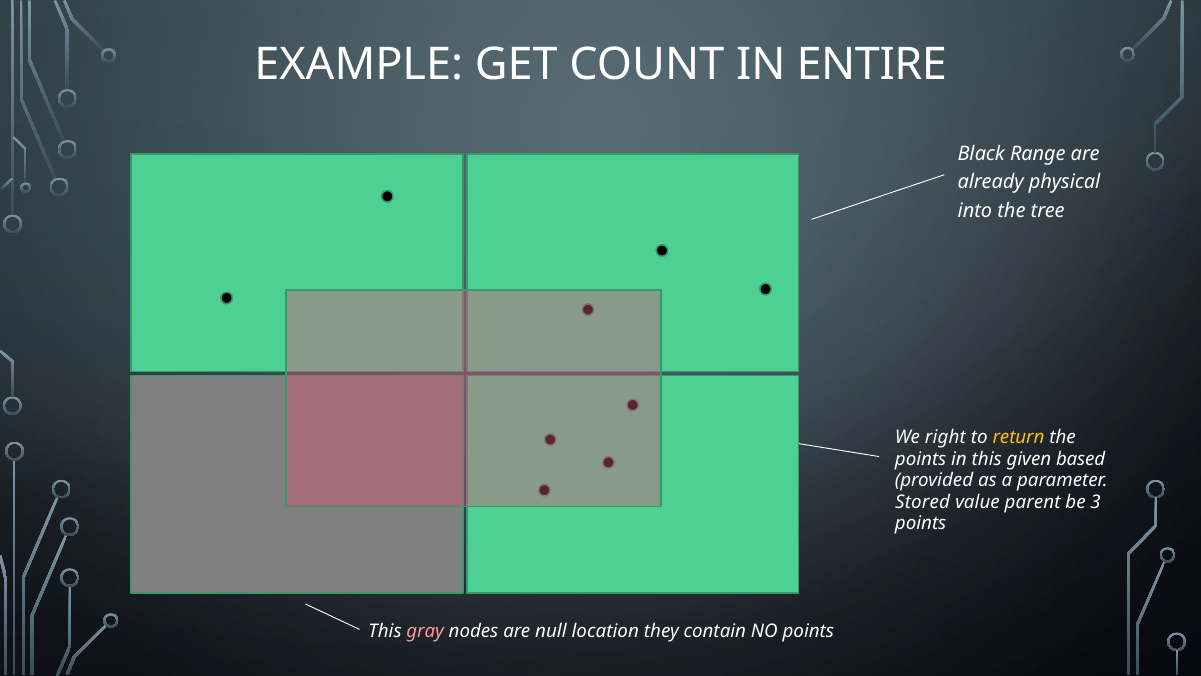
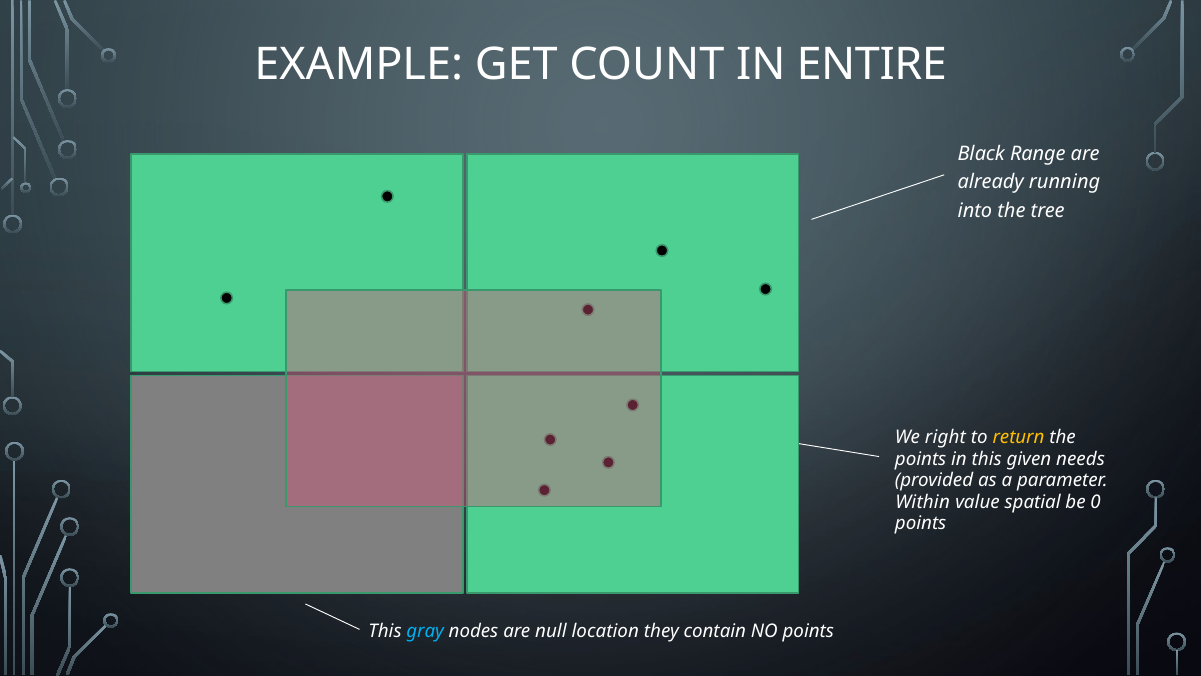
physical: physical -> running
based: based -> needs
Stored: Stored -> Within
parent: parent -> spatial
3: 3 -> 0
gray colour: pink -> light blue
